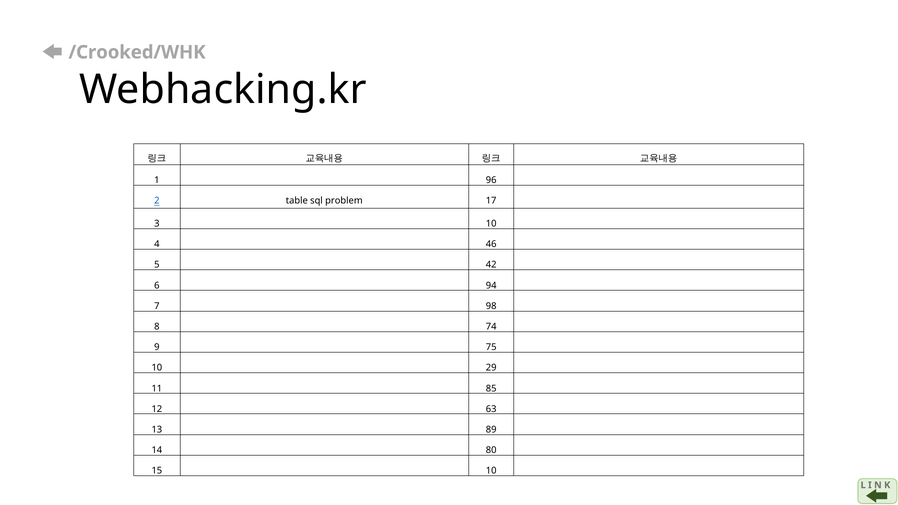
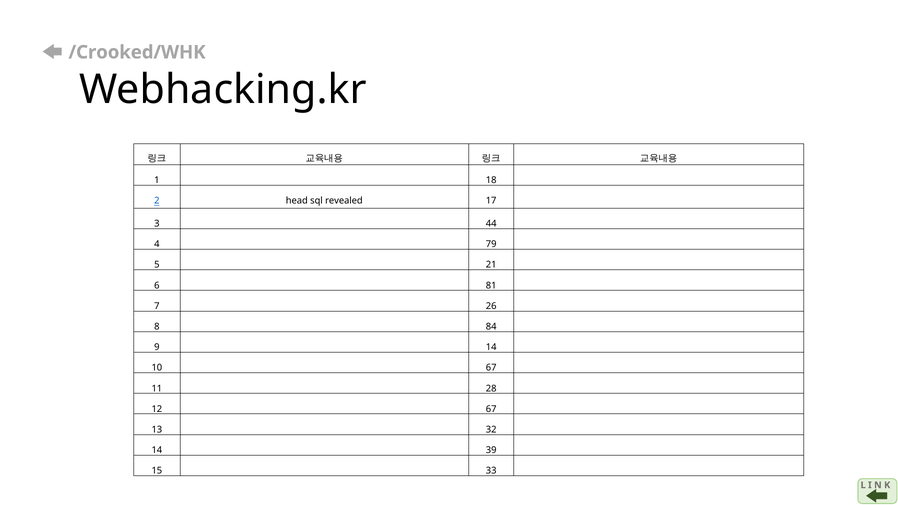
96: 96 -> 18
table: table -> head
problem: problem -> revealed
3 10: 10 -> 44
46: 46 -> 79
42: 42 -> 21
94: 94 -> 81
98: 98 -> 26
74: 74 -> 84
9 75: 75 -> 14
10 29: 29 -> 67
85: 85 -> 28
12 63: 63 -> 67
89: 89 -> 32
80: 80 -> 39
15 10: 10 -> 33
